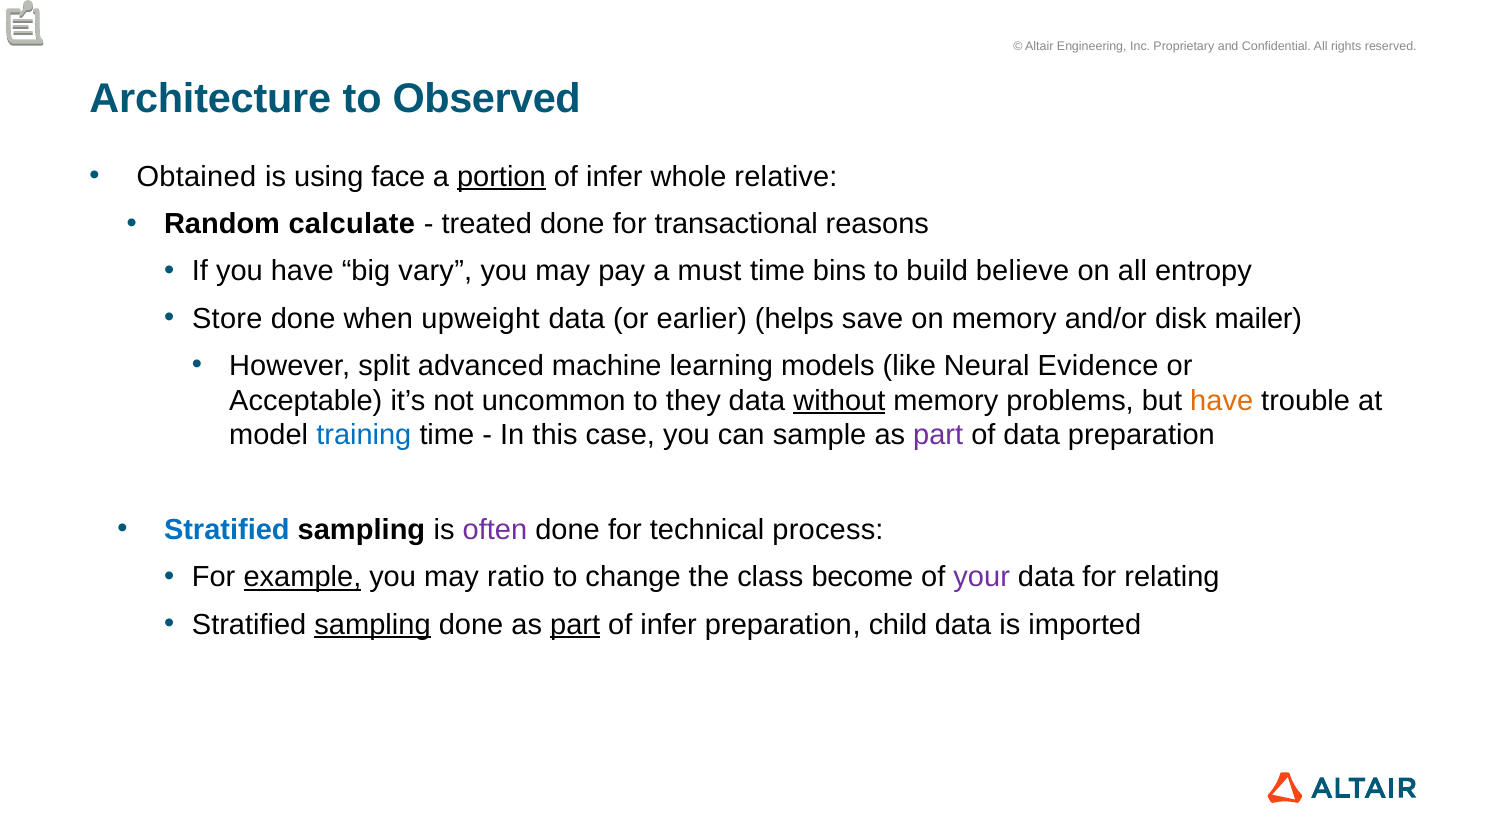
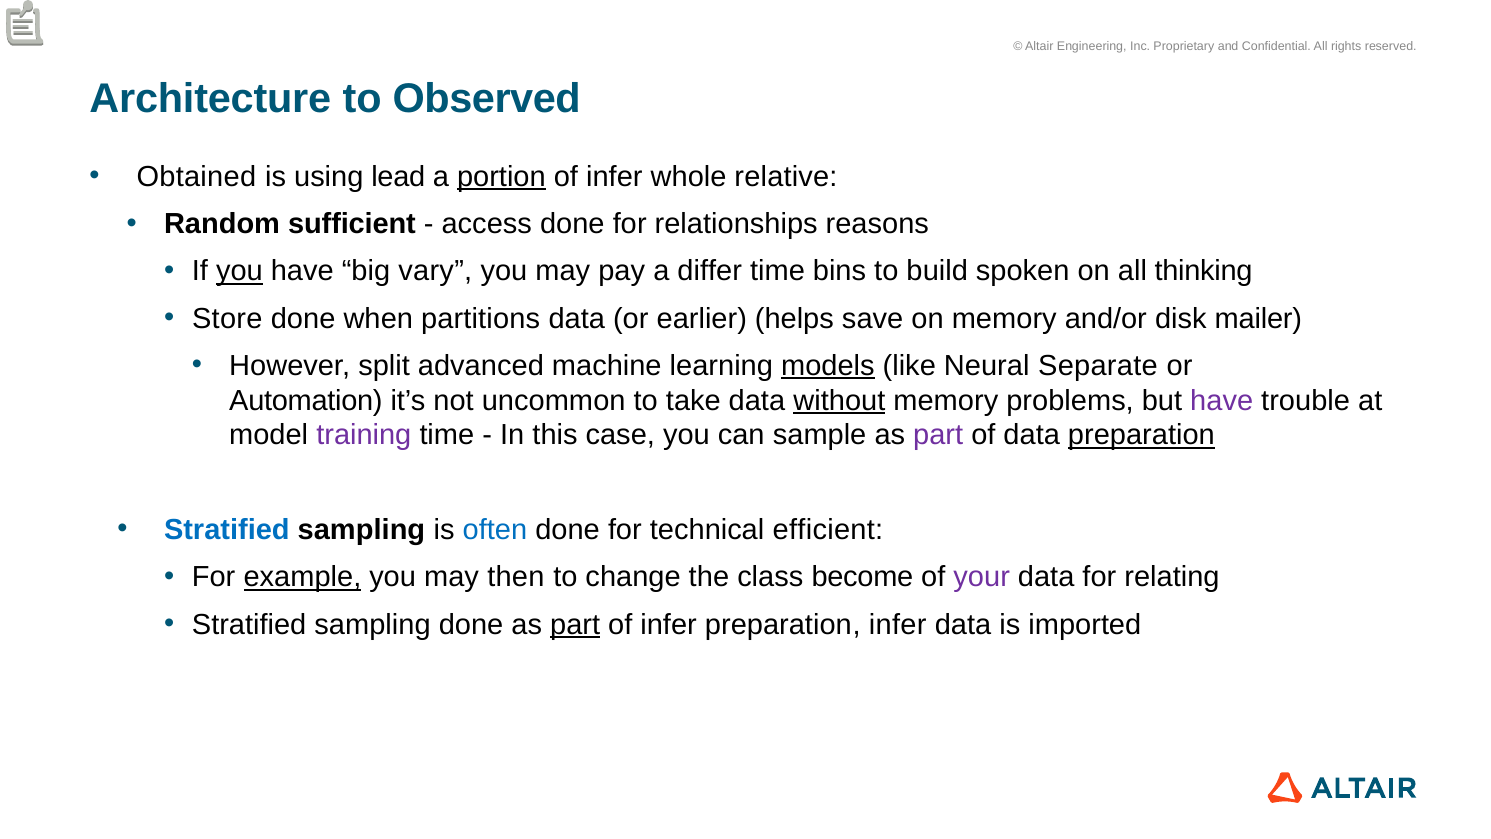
face: face -> lead
calculate: calculate -> sufficient
treated: treated -> access
transactional: transactional -> relationships
you at (239, 271) underline: none -> present
must: must -> differ
believe: believe -> spoken
entropy: entropy -> thinking
upweight: upweight -> partitions
models underline: none -> present
Evidence: Evidence -> Separate
Acceptable: Acceptable -> Automation
they: they -> take
have at (1222, 400) colour: orange -> purple
training colour: blue -> purple
preparation at (1141, 435) underline: none -> present
often colour: purple -> blue
process: process -> efficient
ratio: ratio -> then
sampling at (373, 624) underline: present -> none
preparation child: child -> infer
